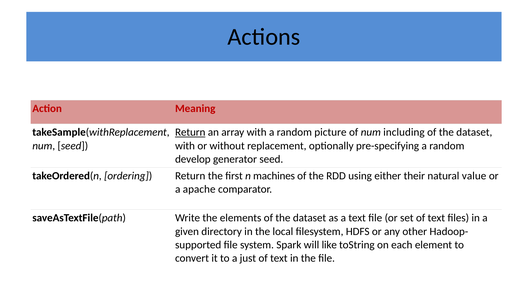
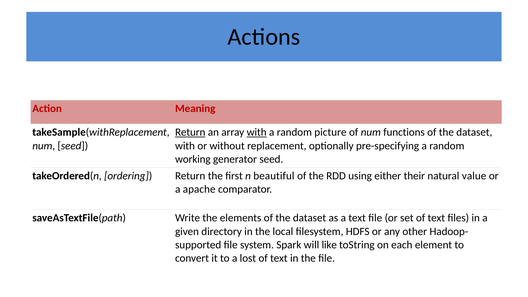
with at (257, 132) underline: none -> present
including: including -> functions
develop: develop -> working
machines: machines -> beautiful
just: just -> lost
